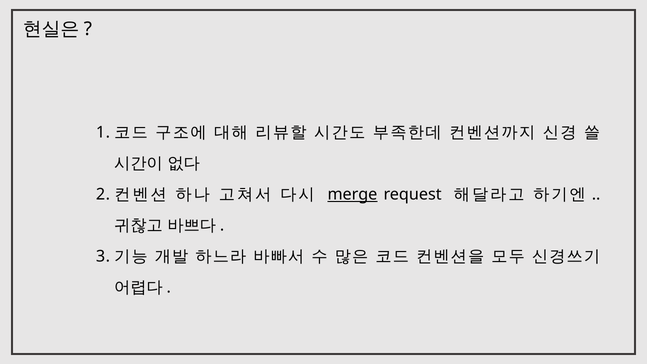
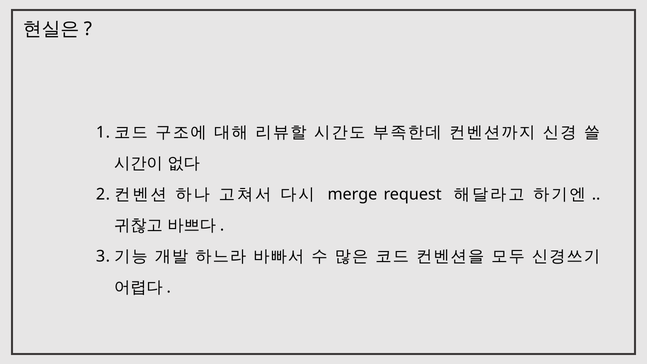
merge underline: present -> none
